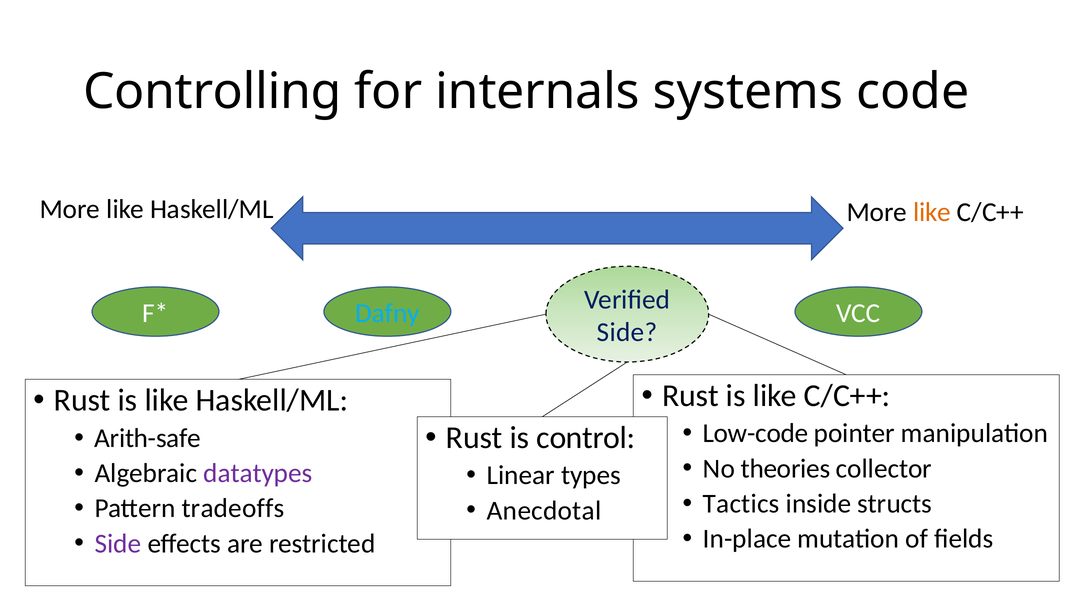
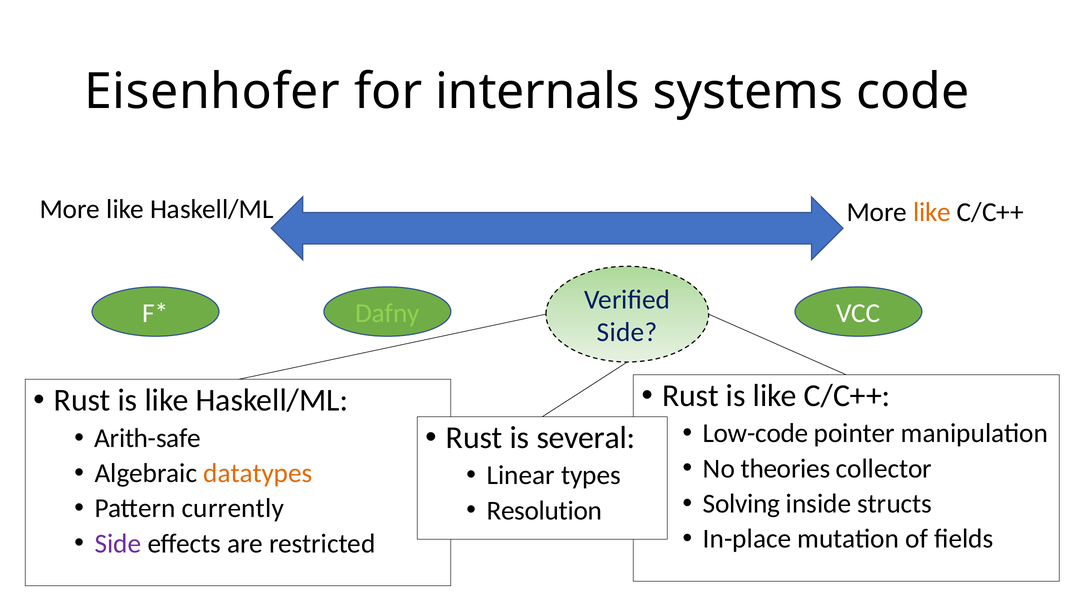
Controlling: Controlling -> Eisenhofer
Dafny colour: light blue -> light green
control: control -> several
datatypes colour: purple -> orange
Tactics: Tactics -> Solving
tradeoffs: tradeoffs -> currently
Anecdotal: Anecdotal -> Resolution
